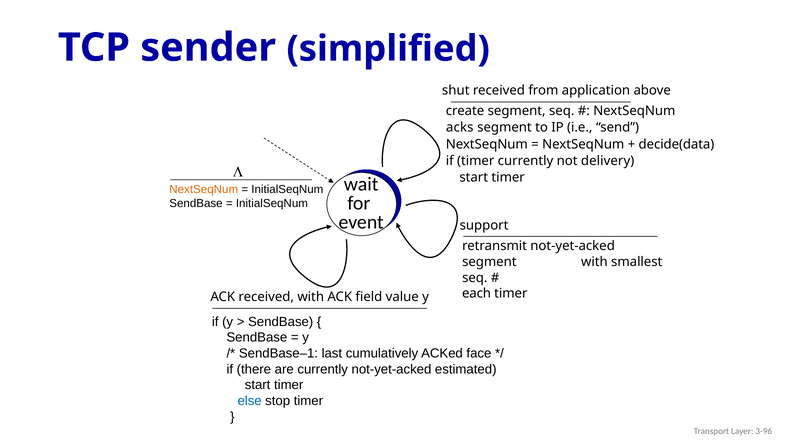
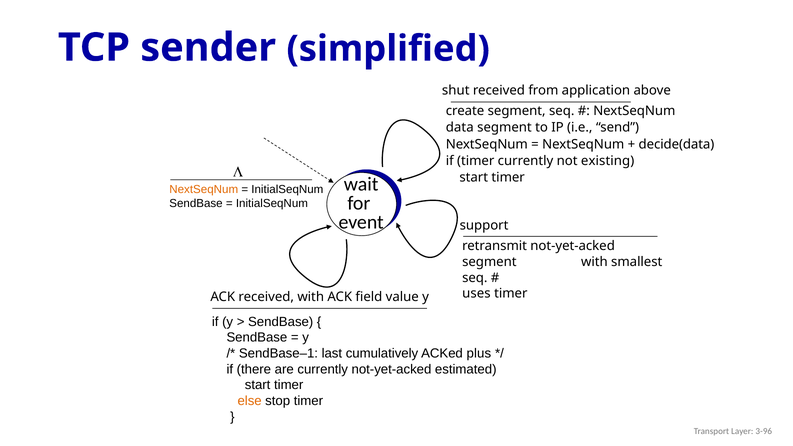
acks: acks -> data
delivery: delivery -> existing
each: each -> uses
face: face -> plus
else colour: blue -> orange
